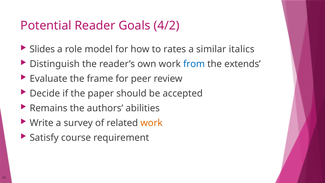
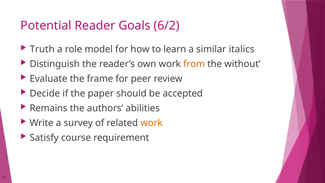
4/2: 4/2 -> 6/2
Slides: Slides -> Truth
rates: rates -> learn
from colour: blue -> orange
extends: extends -> without
